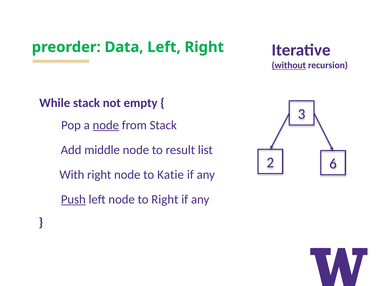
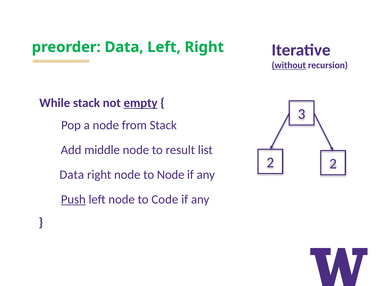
empty underline: none -> present
node at (106, 125) underline: present -> none
2 6: 6 -> 2
With at (72, 175): With -> Data
to Katie: Katie -> Node
to Right: Right -> Code
